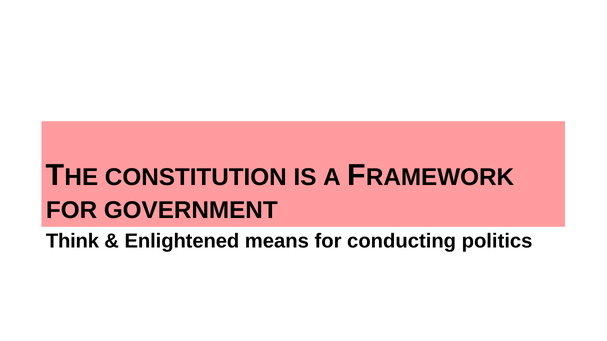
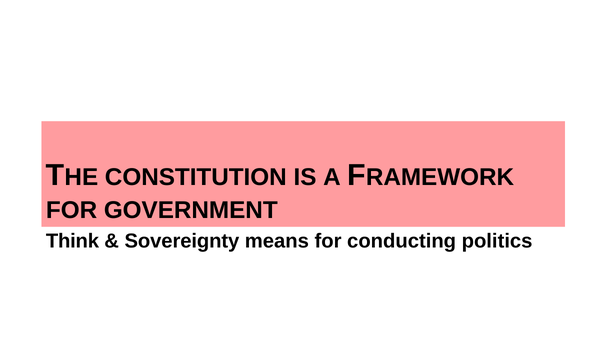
Enlightened: Enlightened -> Sovereignty
